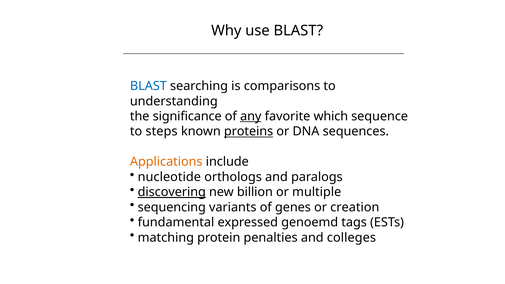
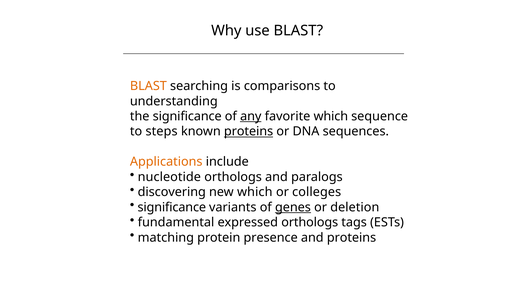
BLAST at (148, 86) colour: blue -> orange
discovering underline: present -> none
new billion: billion -> which
multiple: multiple -> colleges
sequencing at (172, 207): sequencing -> significance
genes underline: none -> present
creation: creation -> deletion
expressed genoemd: genoemd -> orthologs
penalties: penalties -> presence
and colleges: colleges -> proteins
